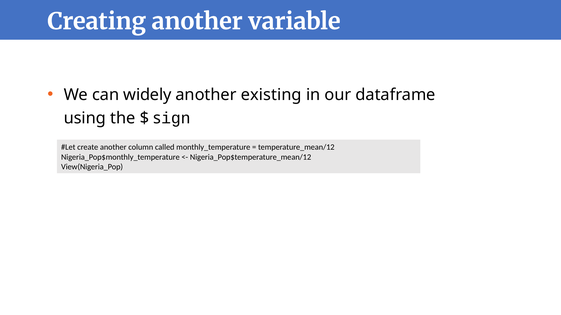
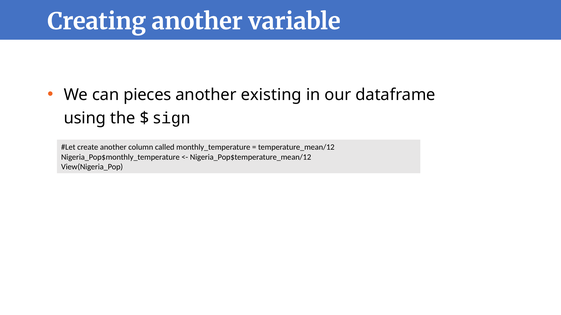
widely: widely -> pieces
